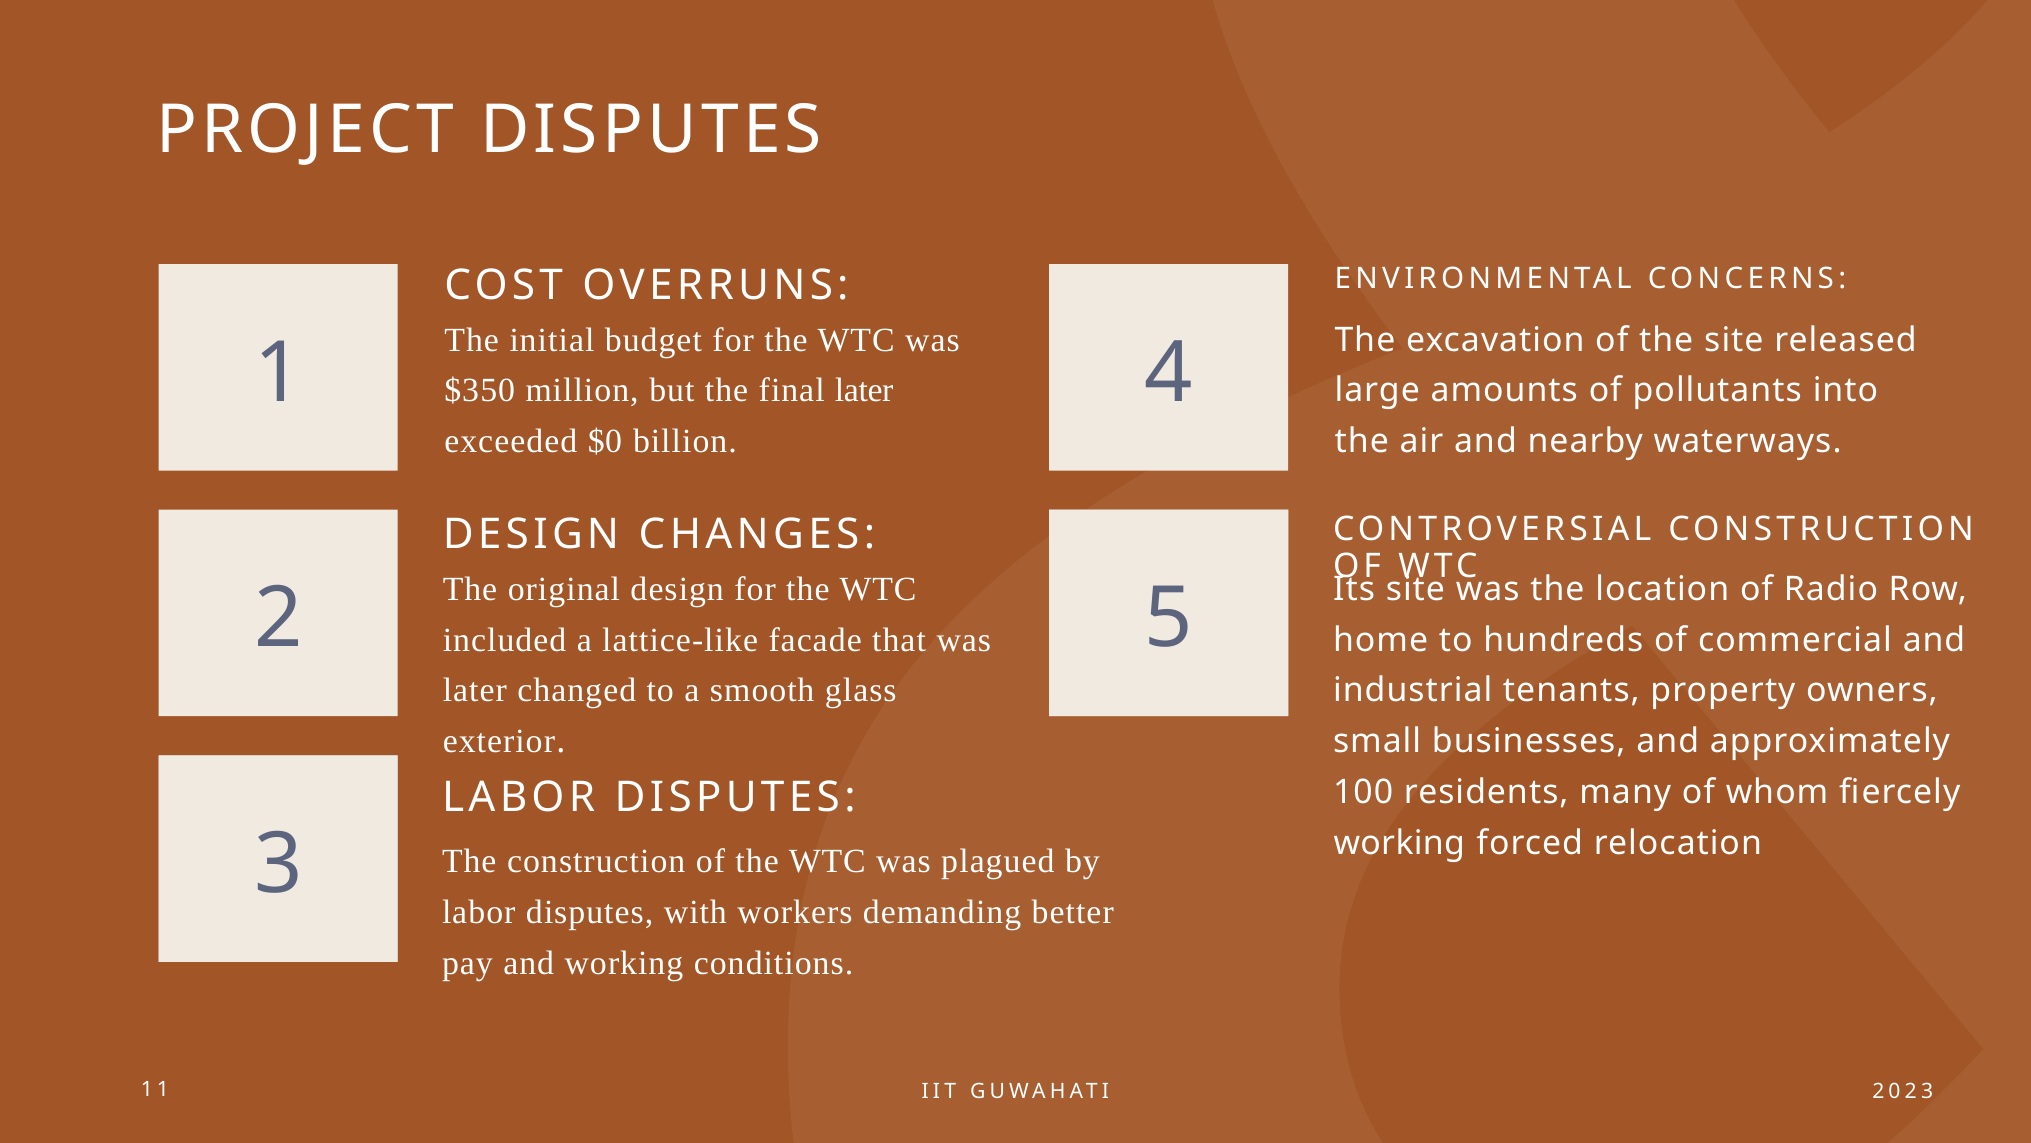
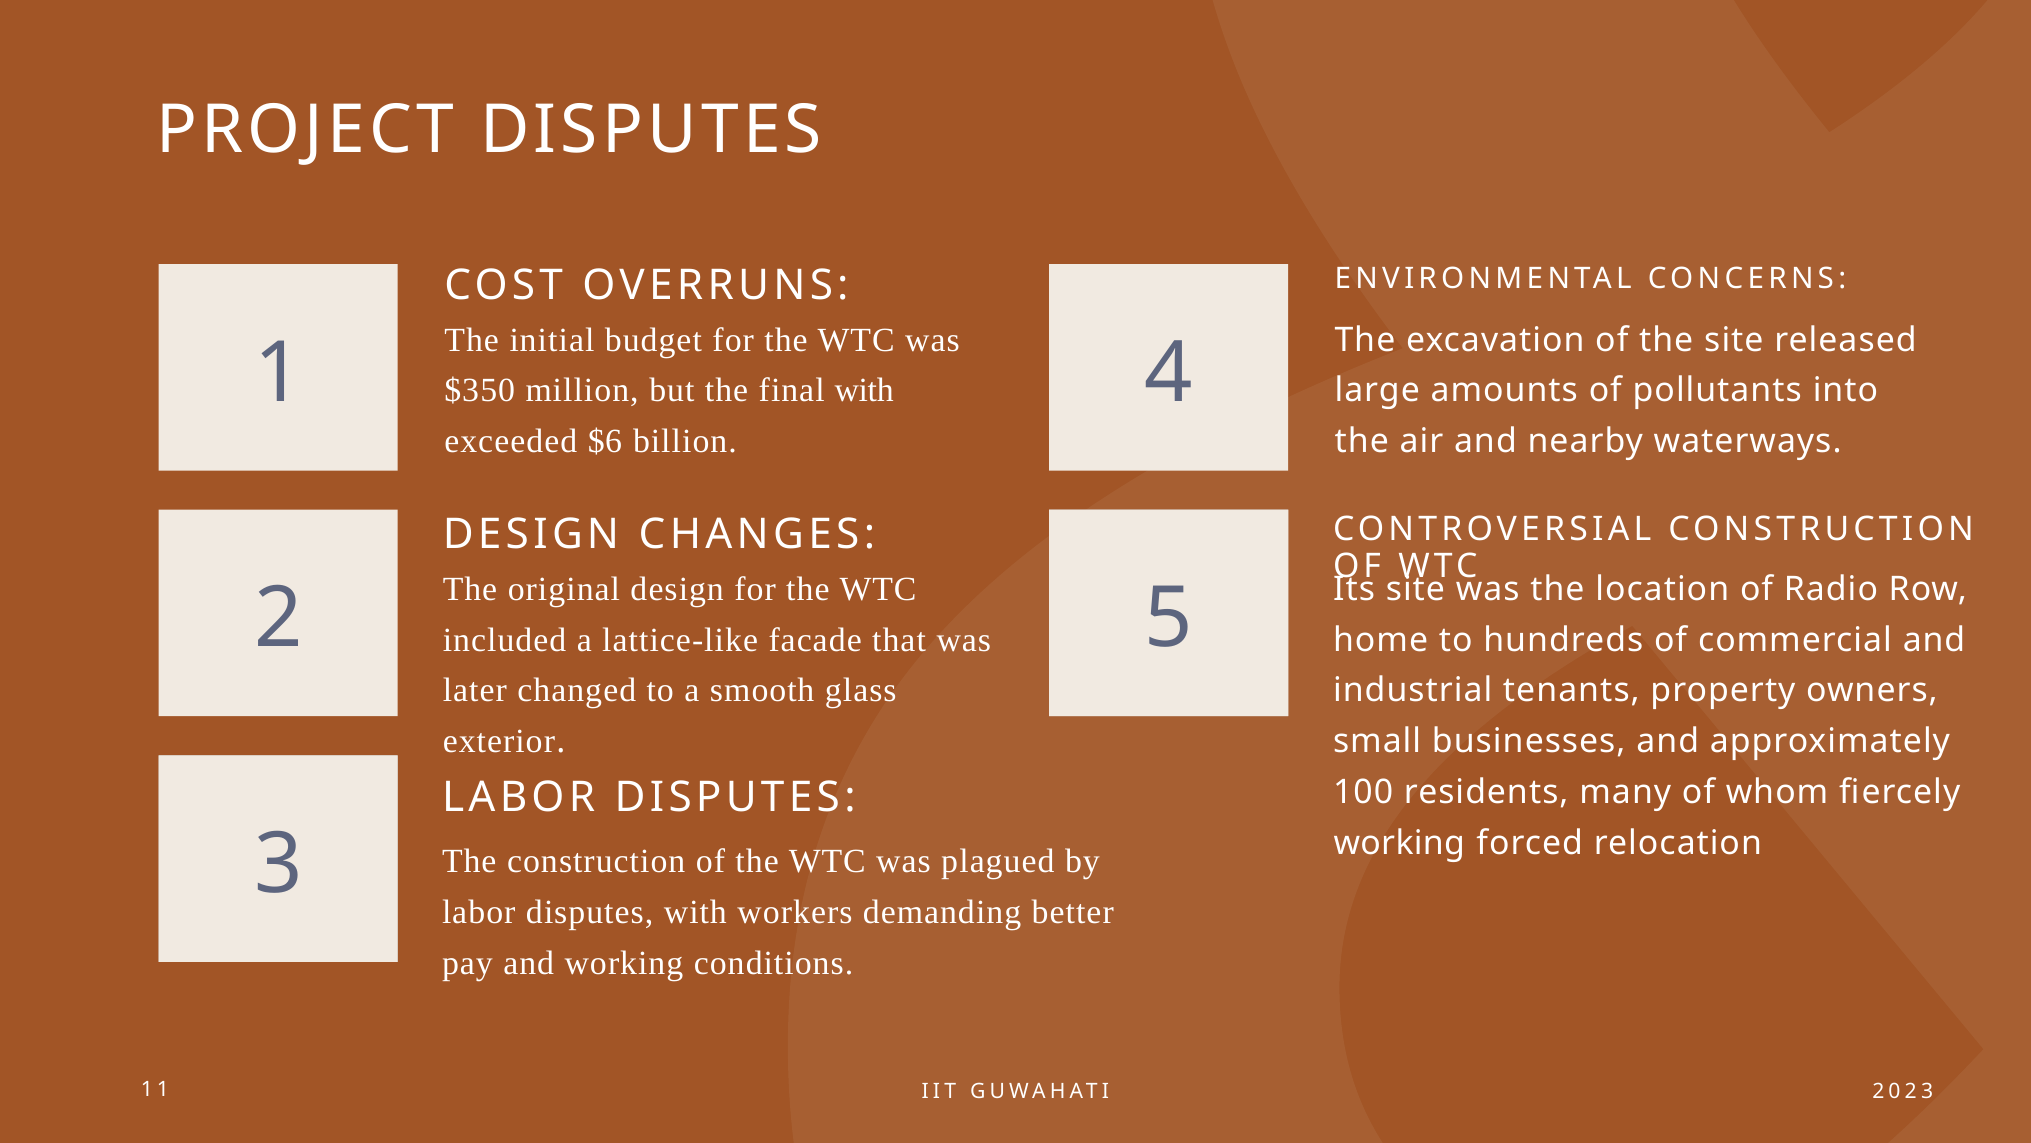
final later: later -> with
$0: $0 -> $6
